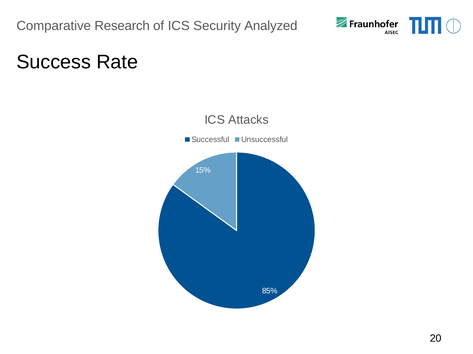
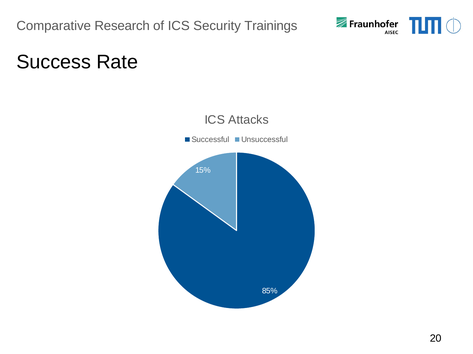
Analyzed: Analyzed -> Trainings
